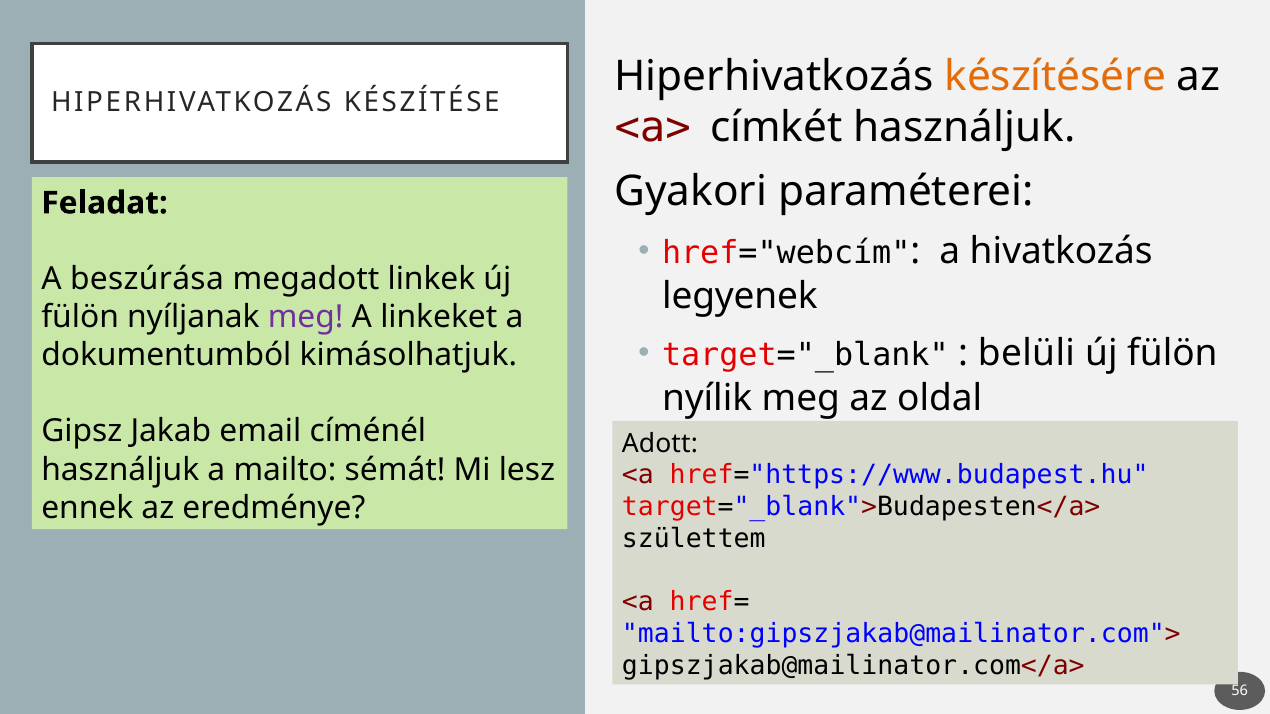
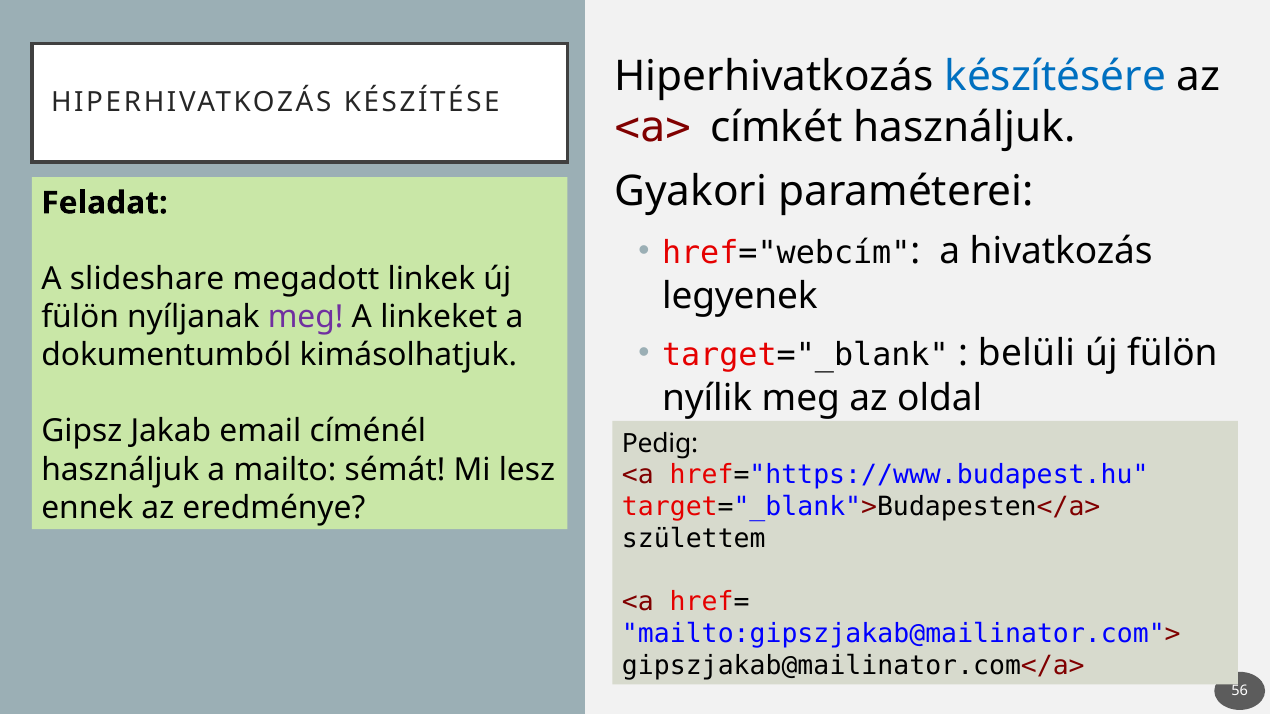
készítésére colour: orange -> blue
beszúrása: beszúrása -> slideshare
Adott: Adott -> Pedig
